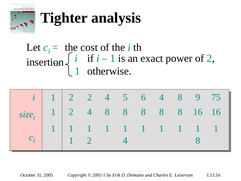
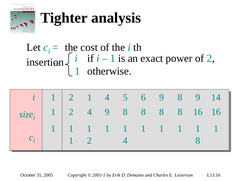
i 1 2 2: 2 -> 1
6 4: 4 -> 9
75: 75 -> 14
2 4 8: 8 -> 9
